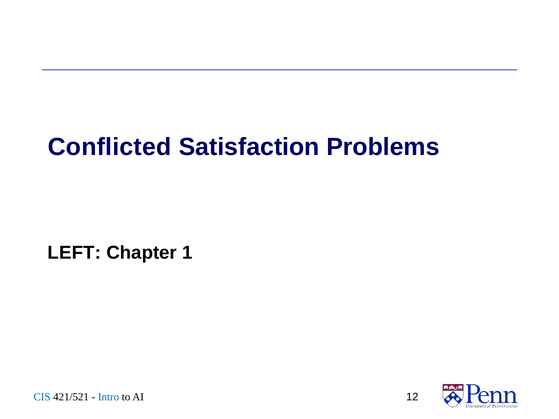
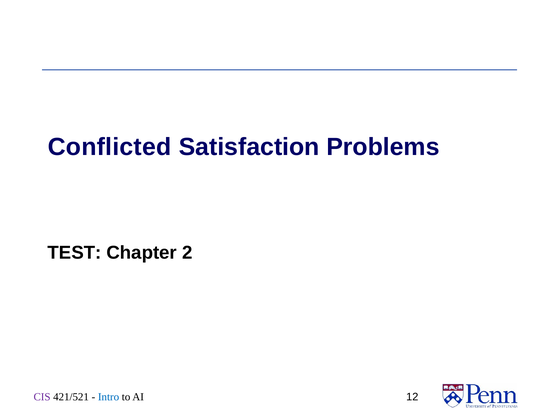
LEFT: LEFT -> TEST
1: 1 -> 2
CIS colour: blue -> purple
